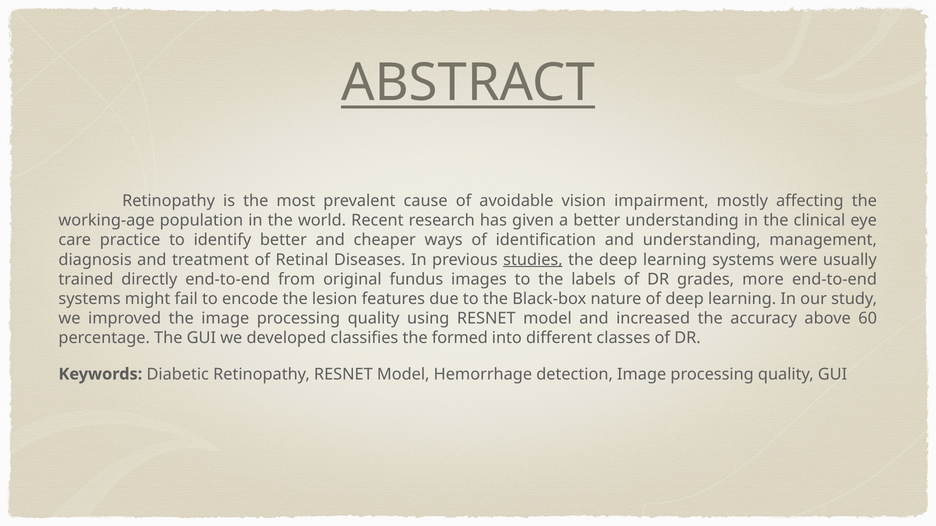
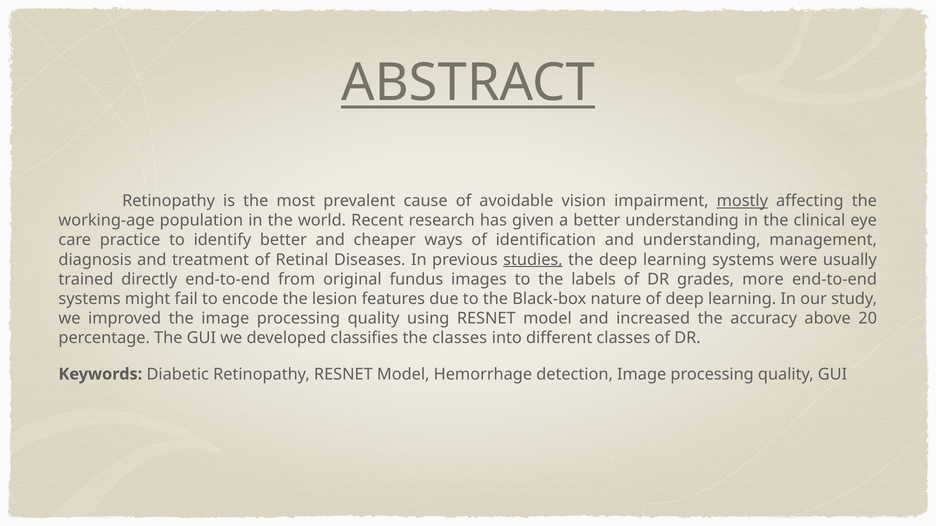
mostly underline: none -> present
60: 60 -> 20
the formed: formed -> classes
